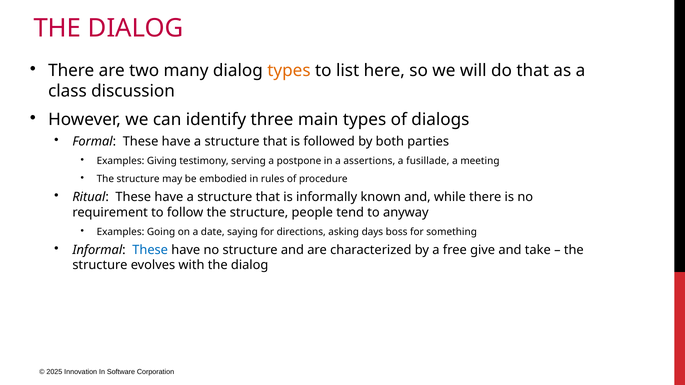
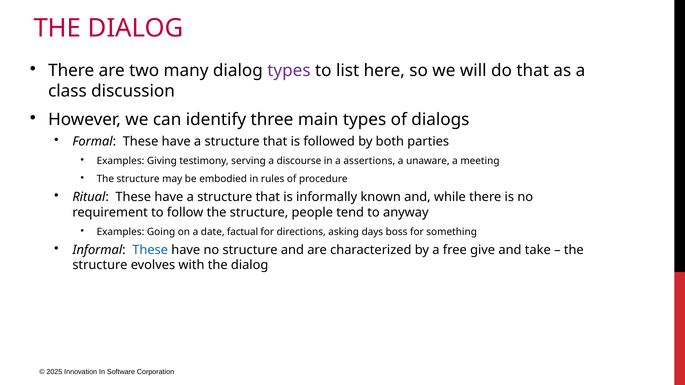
types at (289, 71) colour: orange -> purple
postpone: postpone -> discourse
fusillade: fusillade -> unaware
saying: saying -> factual
